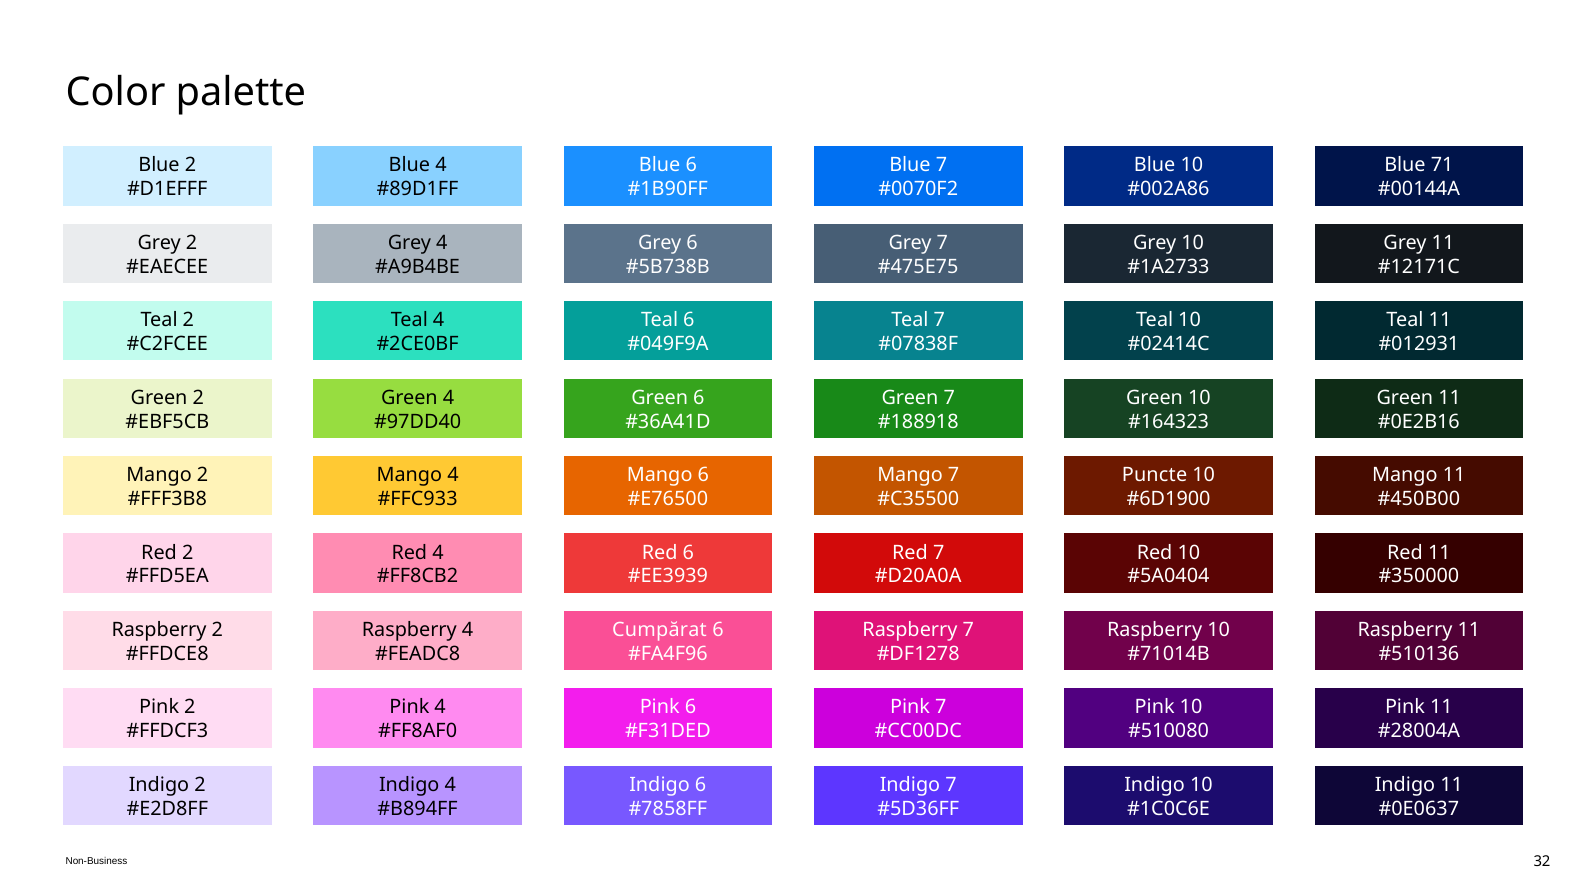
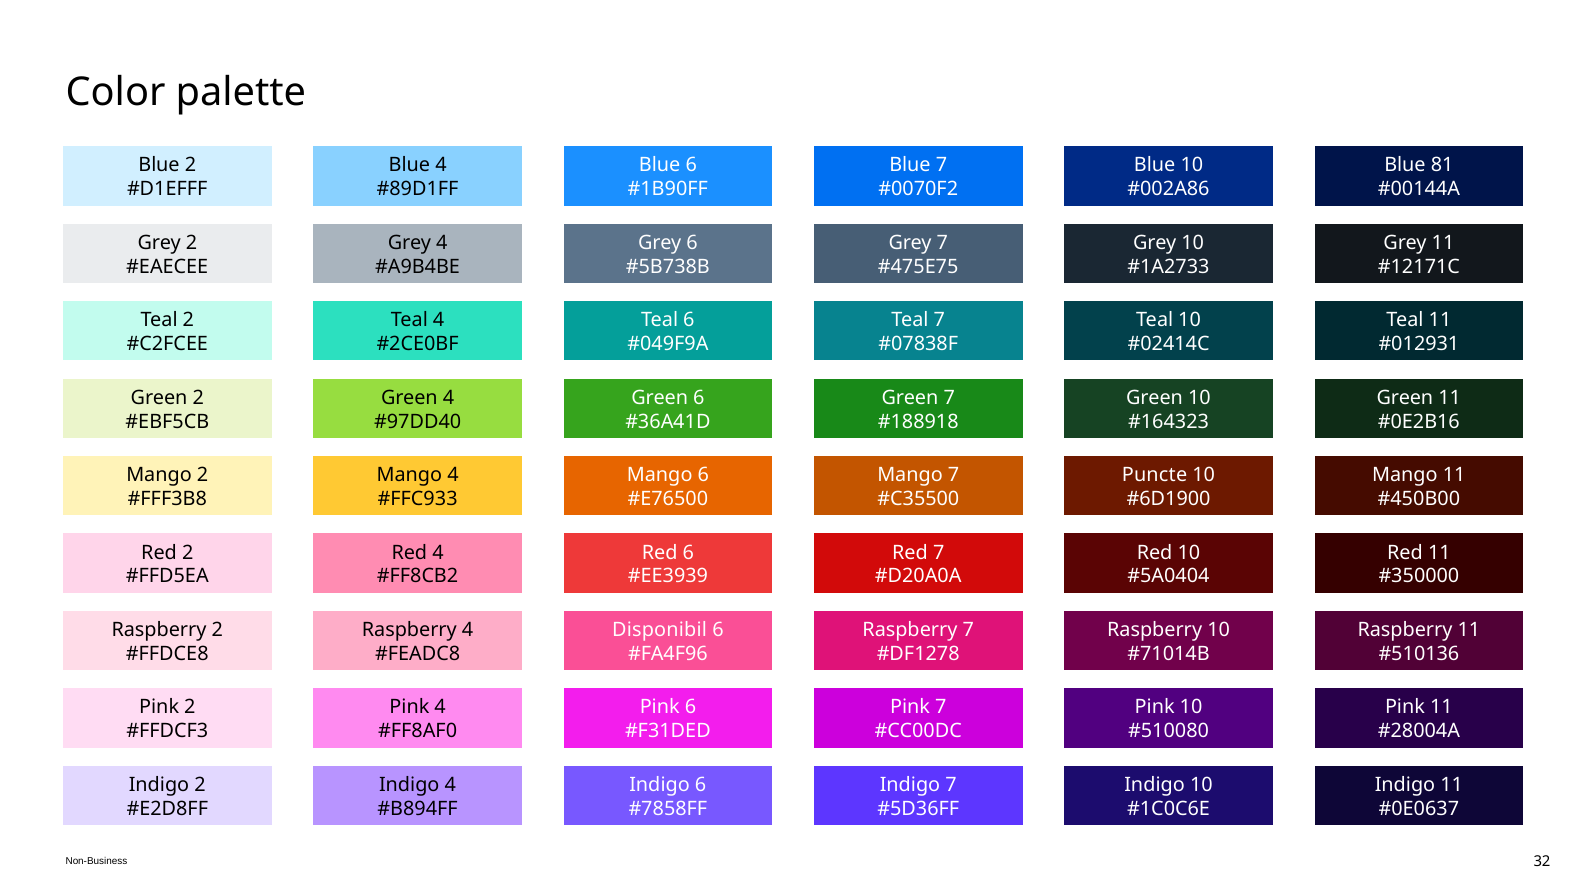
71: 71 -> 81
Cumpărat: Cumpărat -> Disponibil
